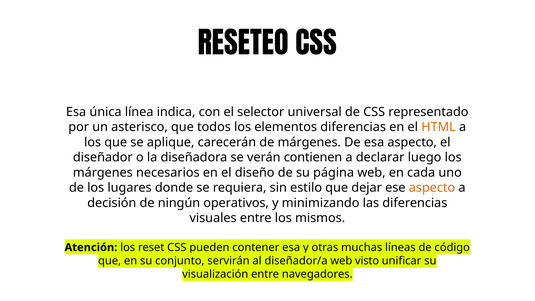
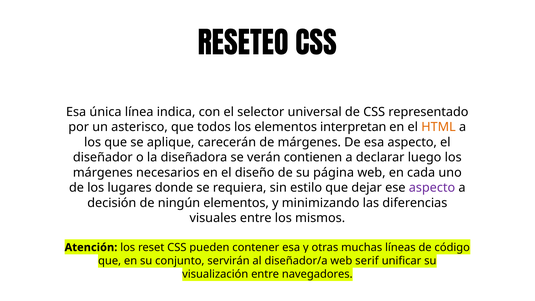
elementos diferencias: diferencias -> interpretan
aspecto at (432, 188) colour: orange -> purple
ningún operativos: operativos -> elementos
visto: visto -> serif
